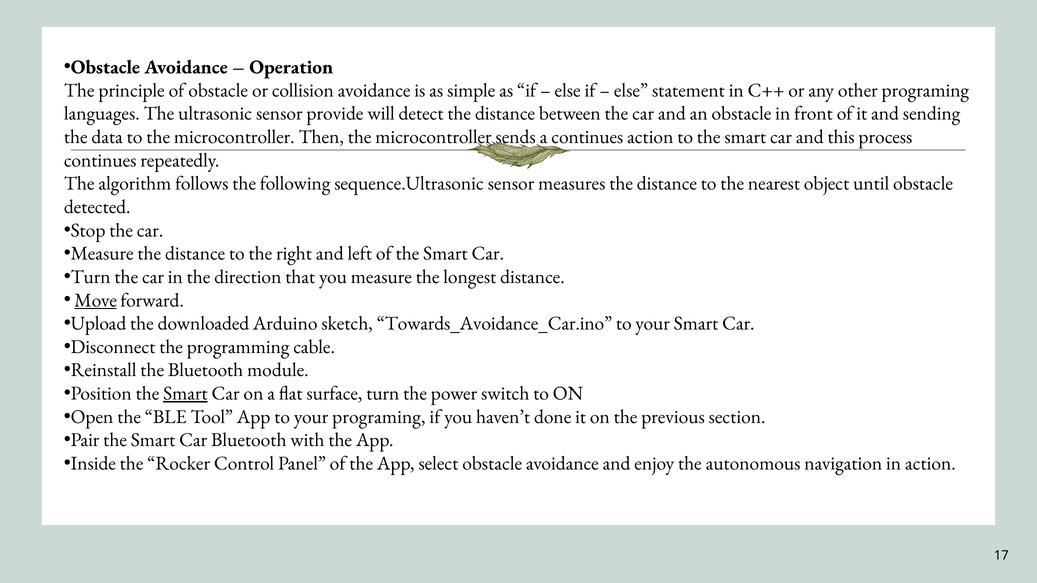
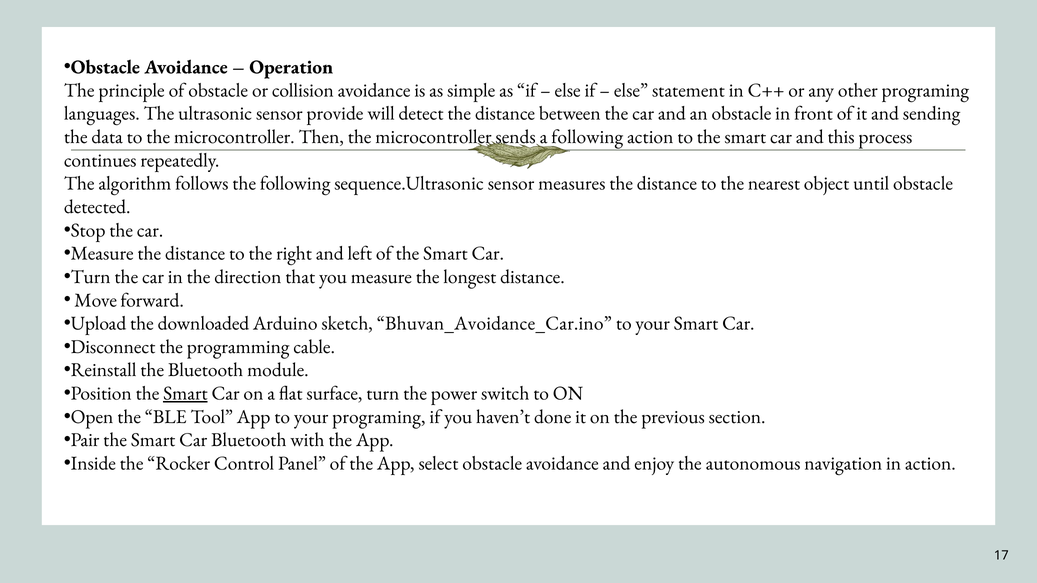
a continues: continues -> following
Move underline: present -> none
Towards_Avoidance_Car.ino: Towards_Avoidance_Car.ino -> Bhuvan_Avoidance_Car.ino
